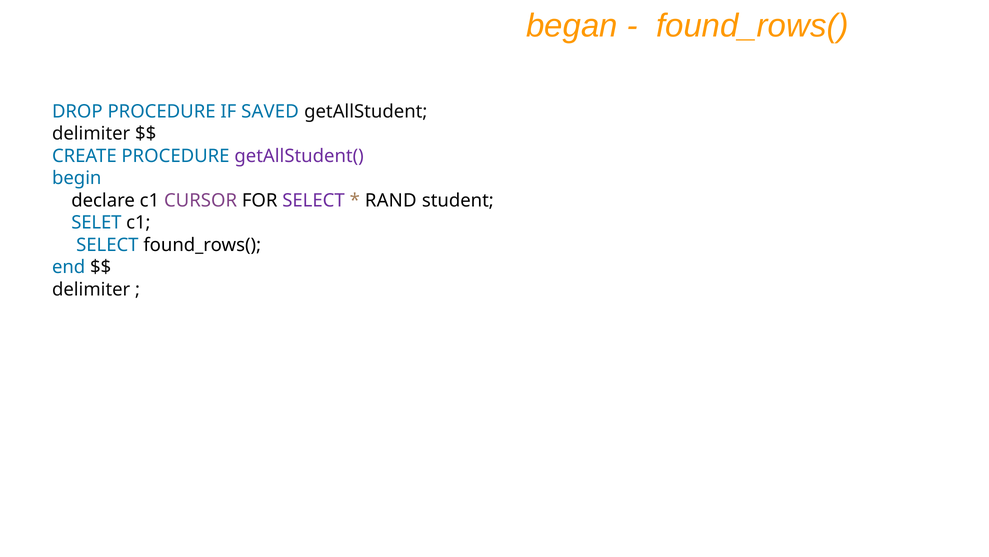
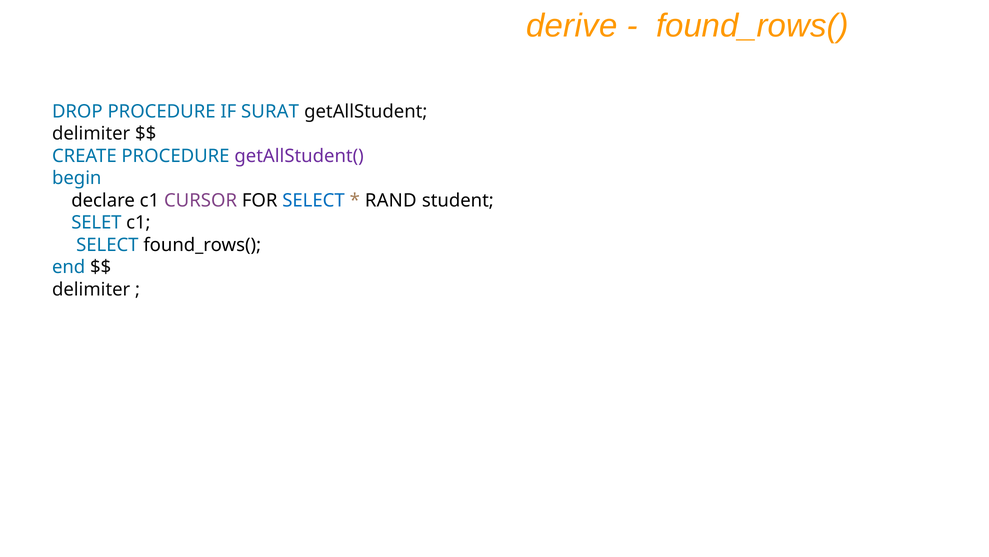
began: began -> derive
SAVED: SAVED -> SURAT
SELECT at (314, 200) colour: purple -> blue
